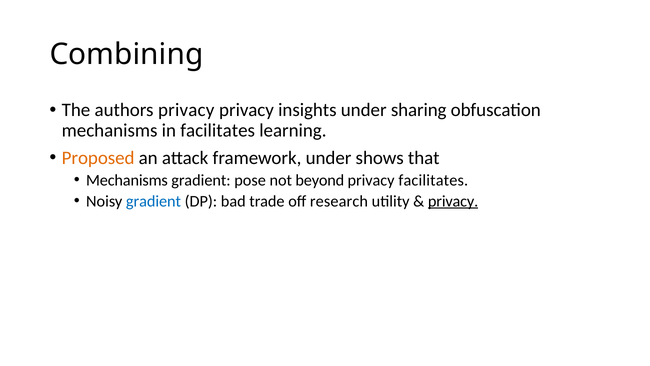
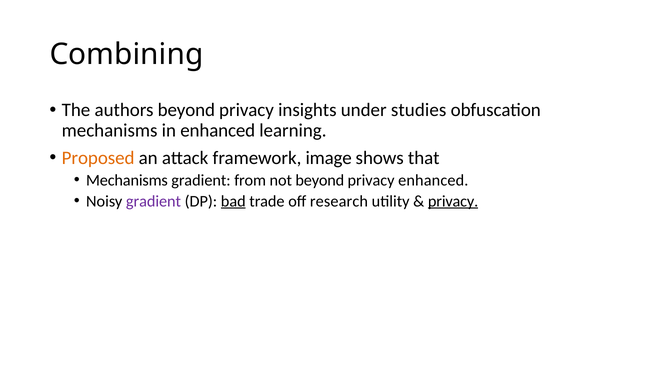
authors privacy: privacy -> beyond
sharing: sharing -> studies
in facilitates: facilitates -> enhanced
framework under: under -> image
pose: pose -> from
privacy facilitates: facilitates -> enhanced
gradient at (153, 201) colour: blue -> purple
bad underline: none -> present
